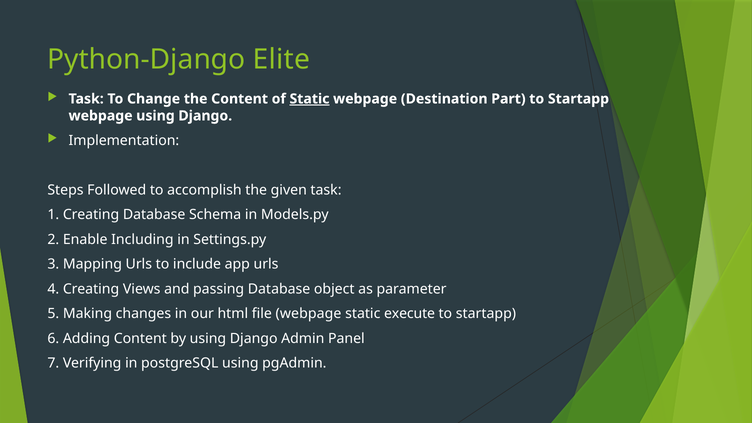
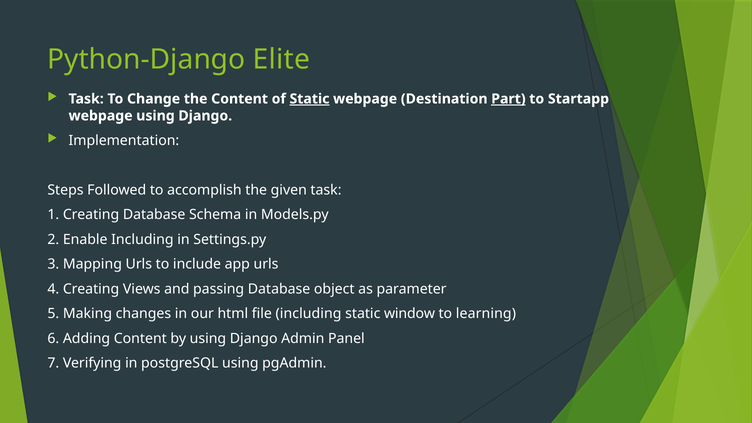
Part underline: none -> present
file webpage: webpage -> including
execute: execute -> window
startapp at (486, 314): startapp -> learning
